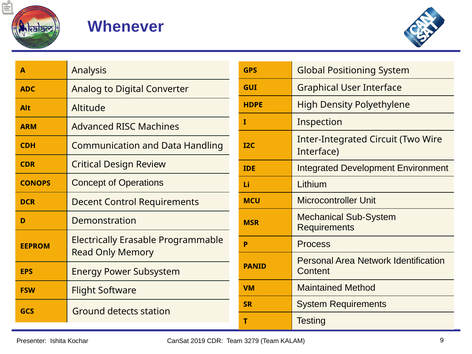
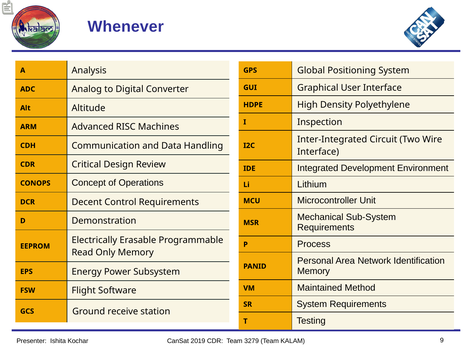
Content at (313, 271): Content -> Memory
detects: detects -> receive
